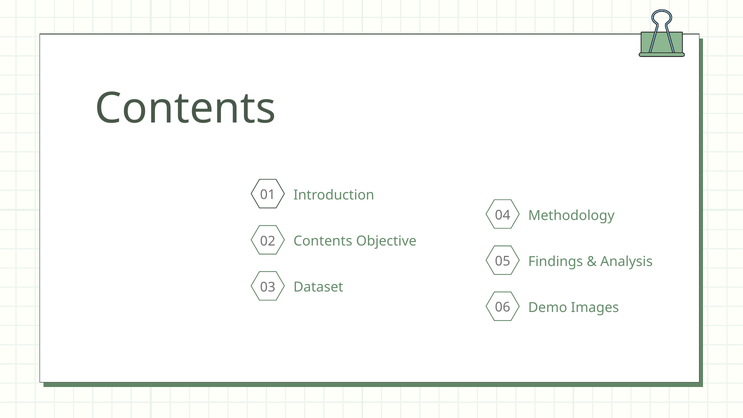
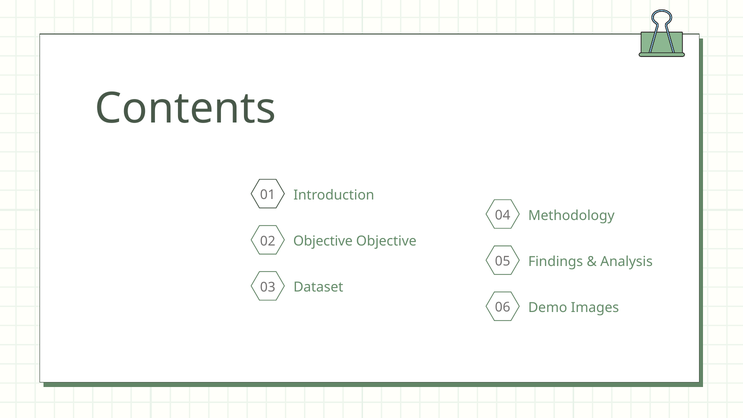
Contents at (323, 241): Contents -> Objective
